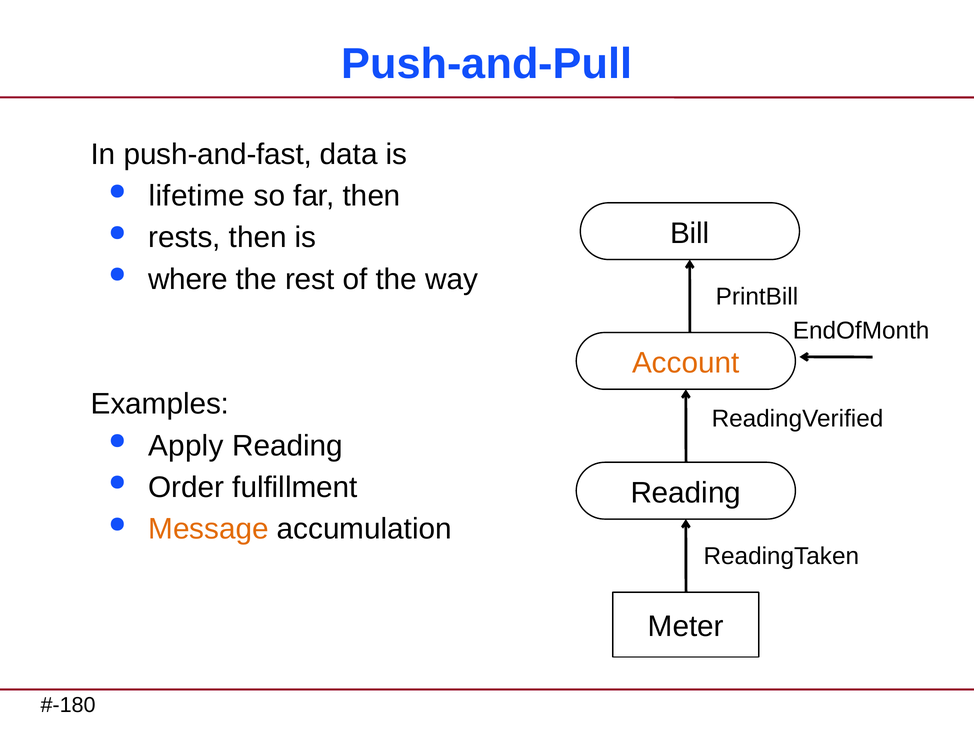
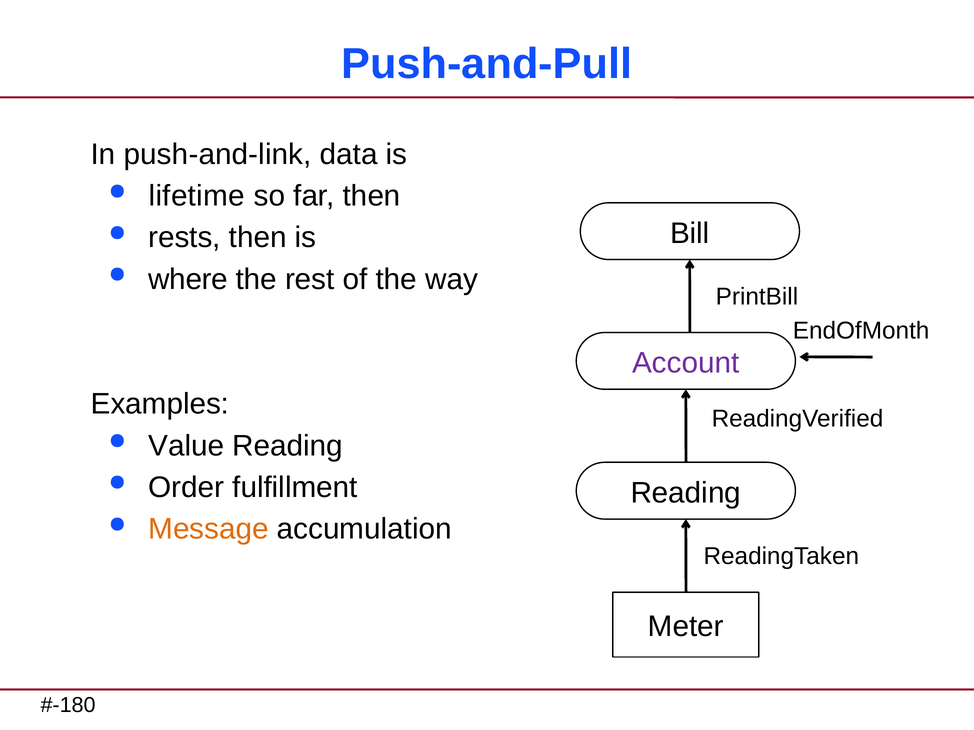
push-and-fast: push-and-fast -> push-and-link
Account colour: orange -> purple
Apply: Apply -> Value
